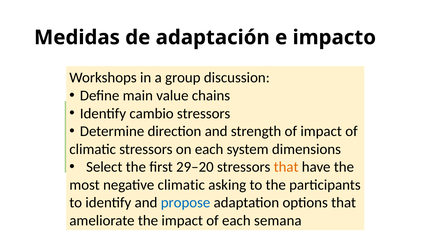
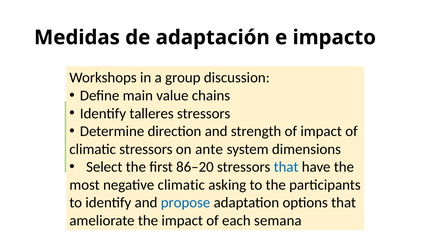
cambio: cambio -> talleres
on each: each -> ante
29–20: 29–20 -> 86–20
that at (286, 167) colour: orange -> blue
